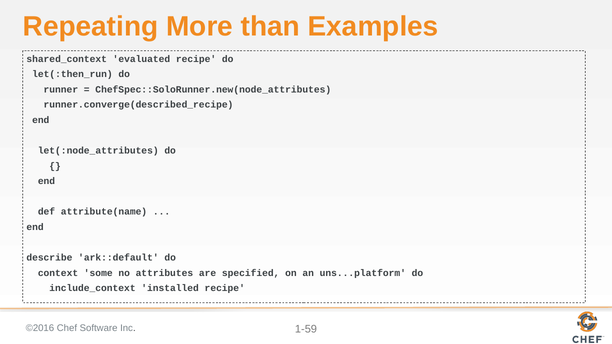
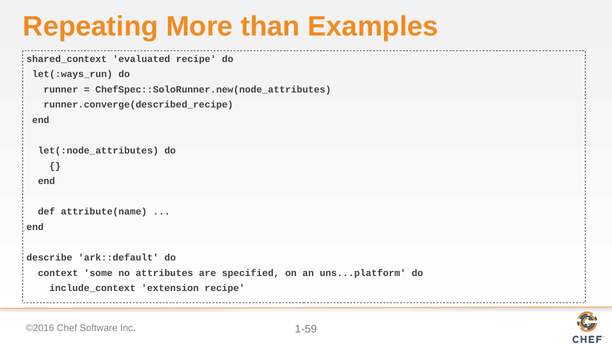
let(:then_run: let(:then_run -> let(:ways_run
installed: installed -> extension
